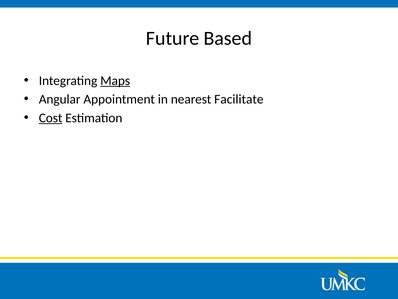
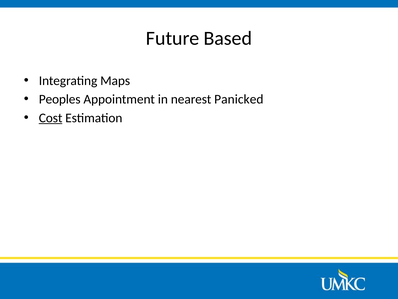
Maps underline: present -> none
Angular: Angular -> Peoples
Facilitate: Facilitate -> Panicked
